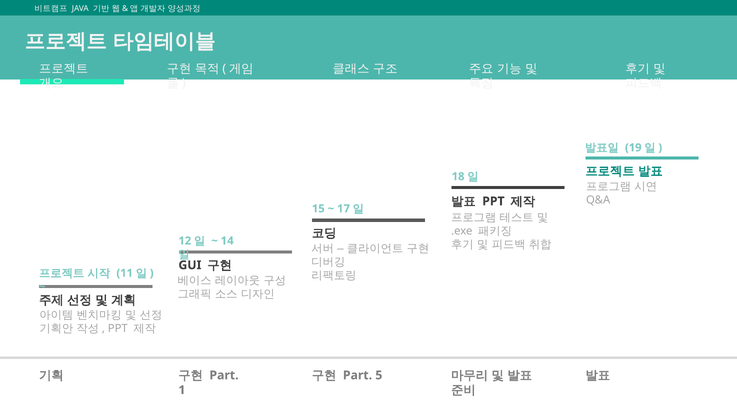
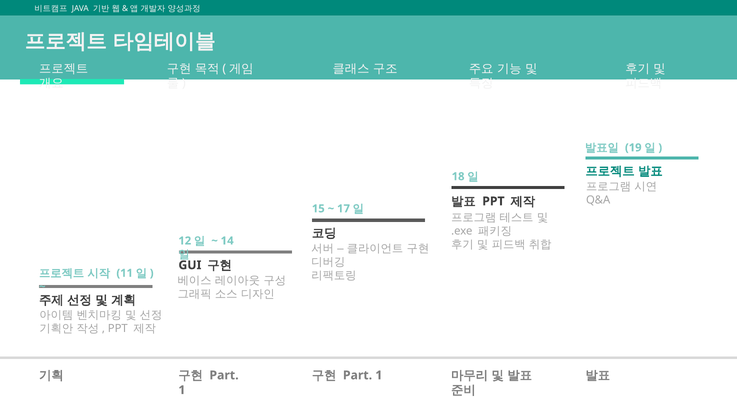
5 at (379, 376): 5 -> 1
